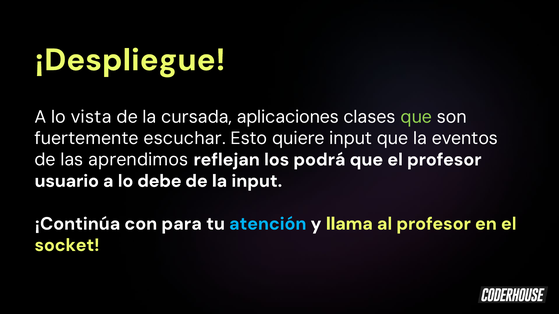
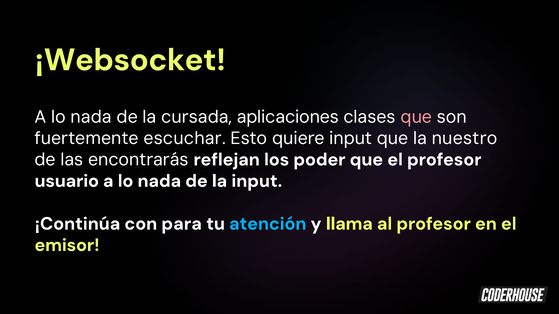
¡Despliegue: ¡Despliegue -> ¡Websocket
vista at (91, 117): vista -> nada
que at (416, 117) colour: light green -> pink
eventos: eventos -> nuestro
aprendimos: aprendimos -> encontrarás
podrá: podrá -> poder
debe at (159, 181): debe -> nada
socket: socket -> emisor
